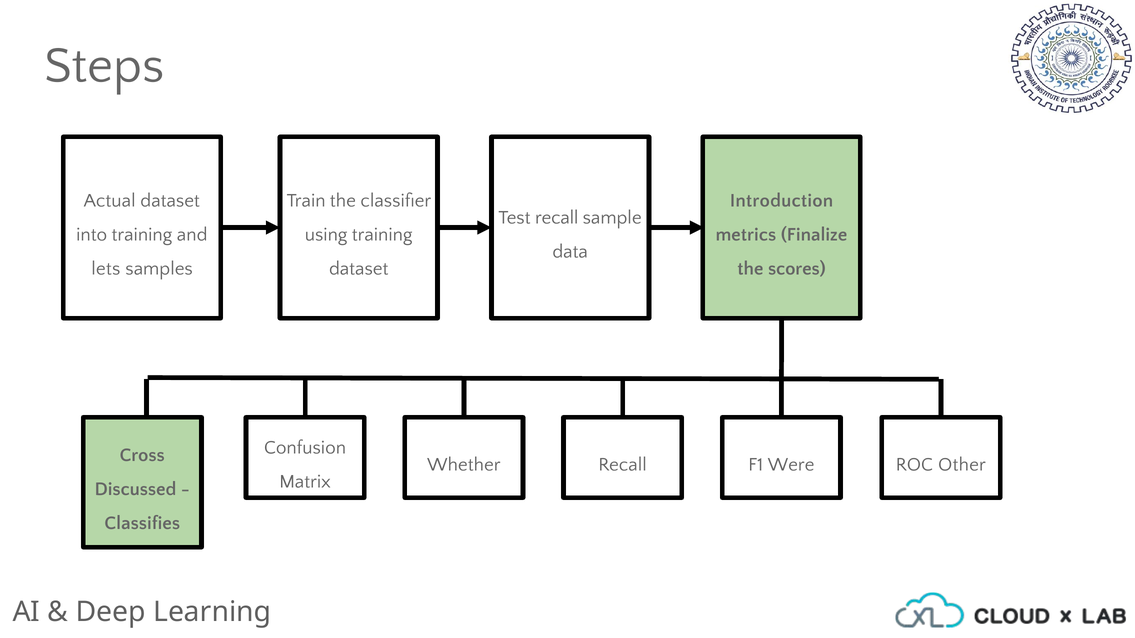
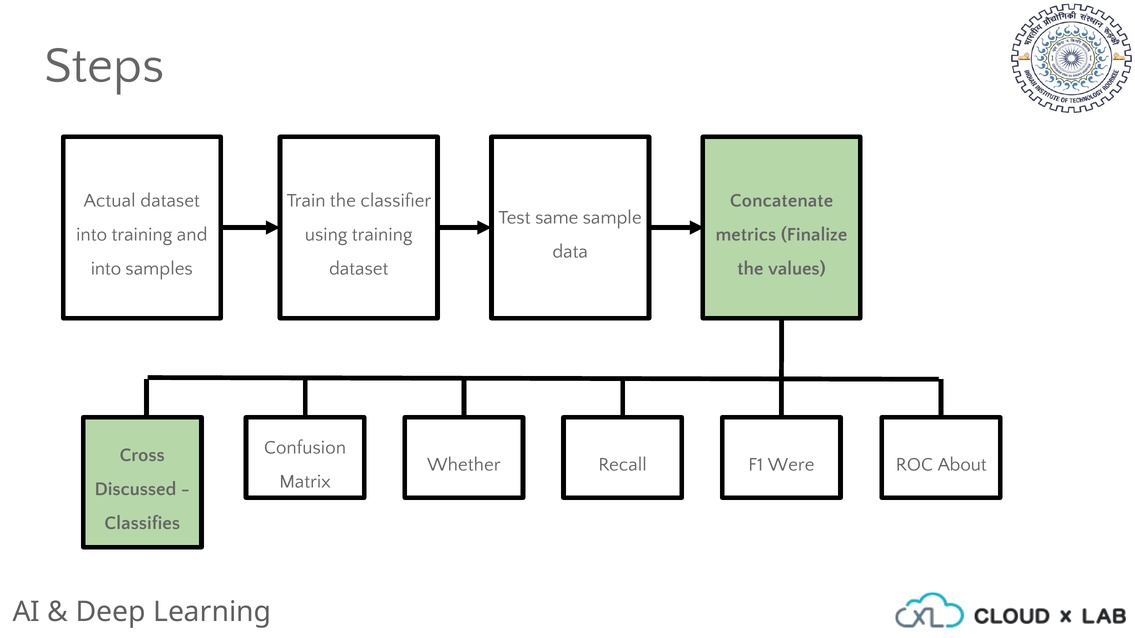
Introduction: Introduction -> Concatenate
Test recall: recall -> same
lets at (106, 269): lets -> into
scores: scores -> values
Other: Other -> About
